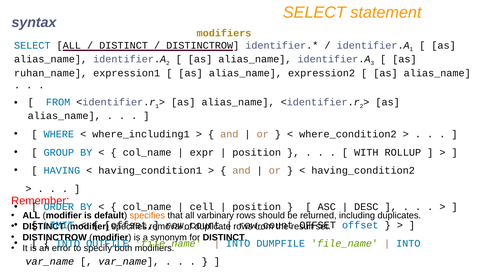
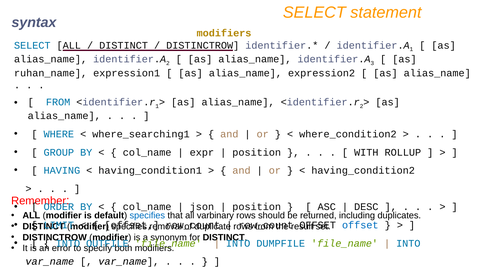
where_including1: where_including1 -> where_searching1
cell: cell -> json
specifies at (147, 216) colour: orange -> blue
